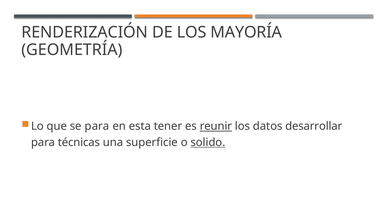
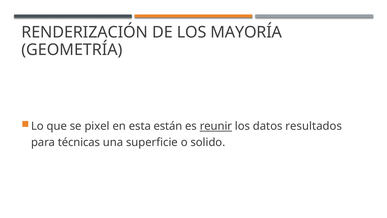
se para: para -> pixel
tener: tener -> están
desarrollar: desarrollar -> resultados
solido underline: present -> none
